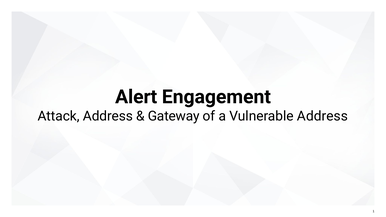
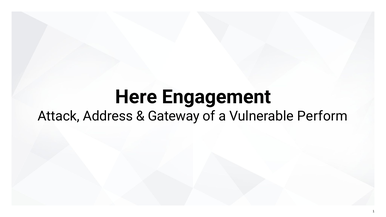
Alert: Alert -> Here
Vulnerable Address: Address -> Perform
